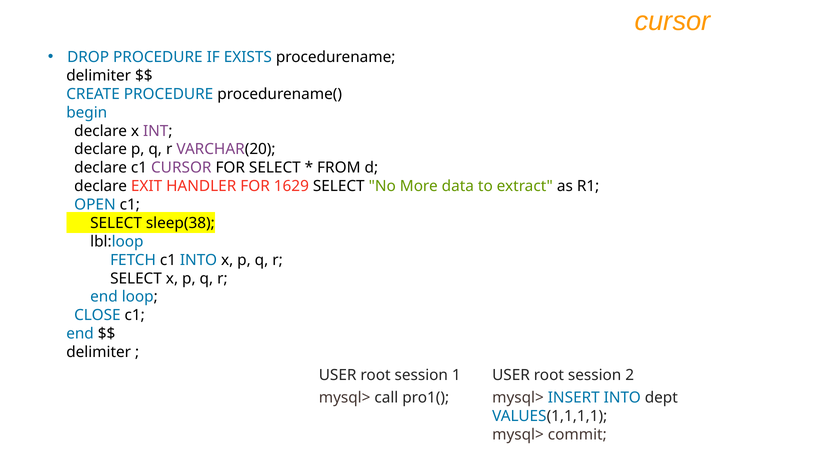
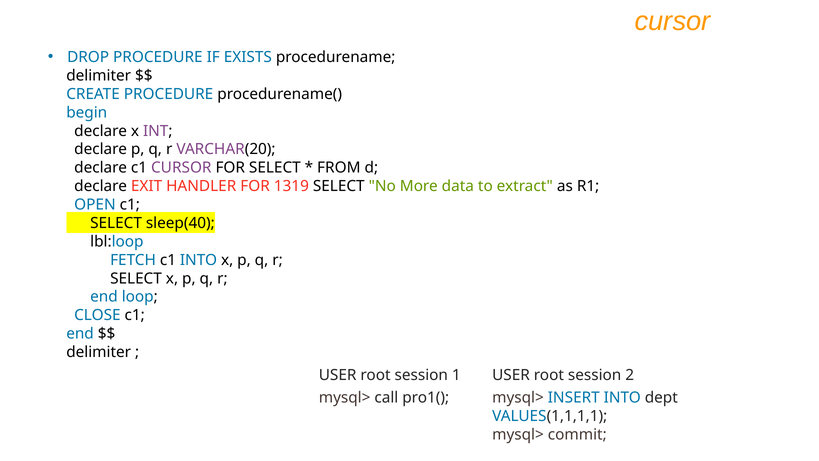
1629: 1629 -> 1319
sleep(38: sleep(38 -> sleep(40
